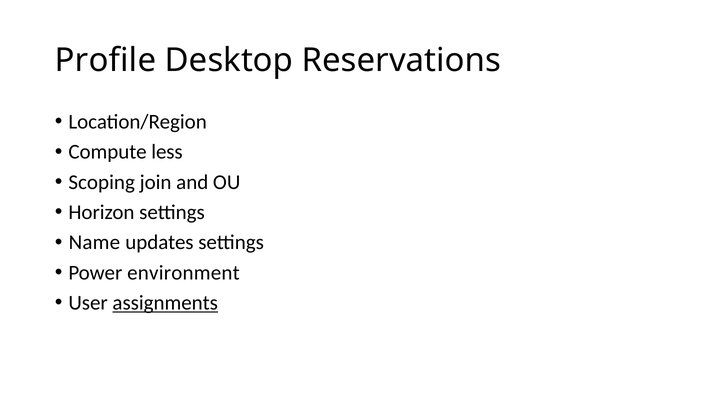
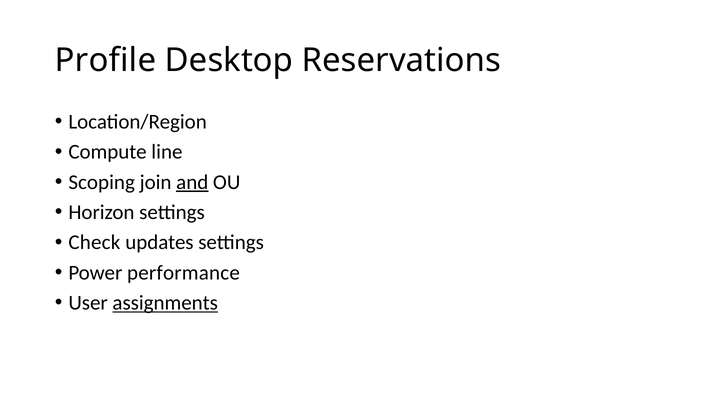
less: less -> line
and underline: none -> present
Name: Name -> Check
environment: environment -> performance
